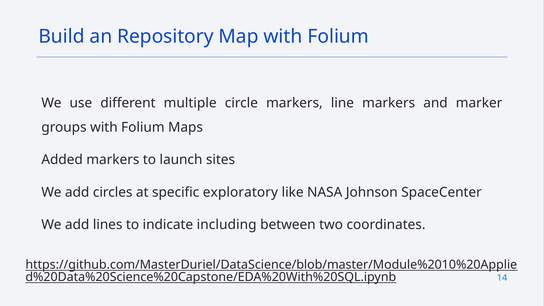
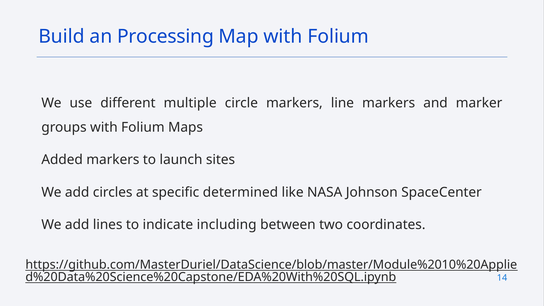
Repository: Repository -> Processing
exploratory: exploratory -> determined
